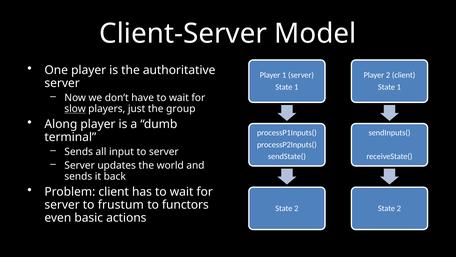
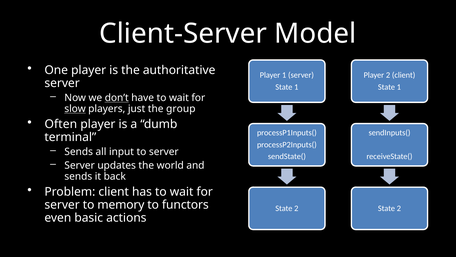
don’t underline: none -> present
Along: Along -> Often
frustum: frustum -> memory
